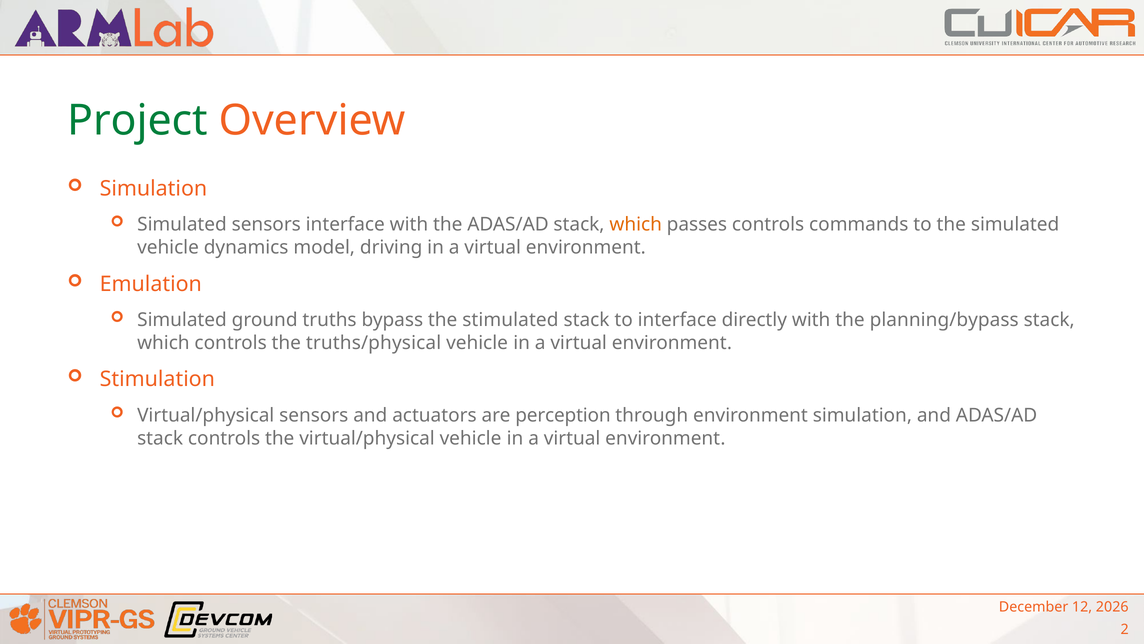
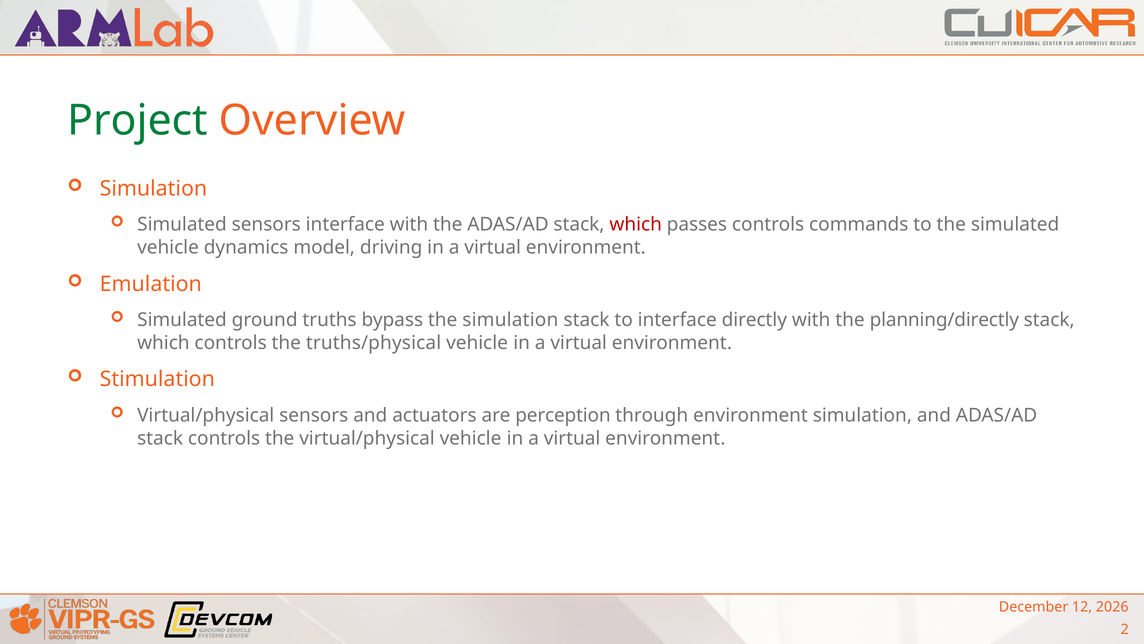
which at (636, 224) colour: orange -> red
the stimulated: stimulated -> simulation
planning/bypass: planning/bypass -> planning/directly
